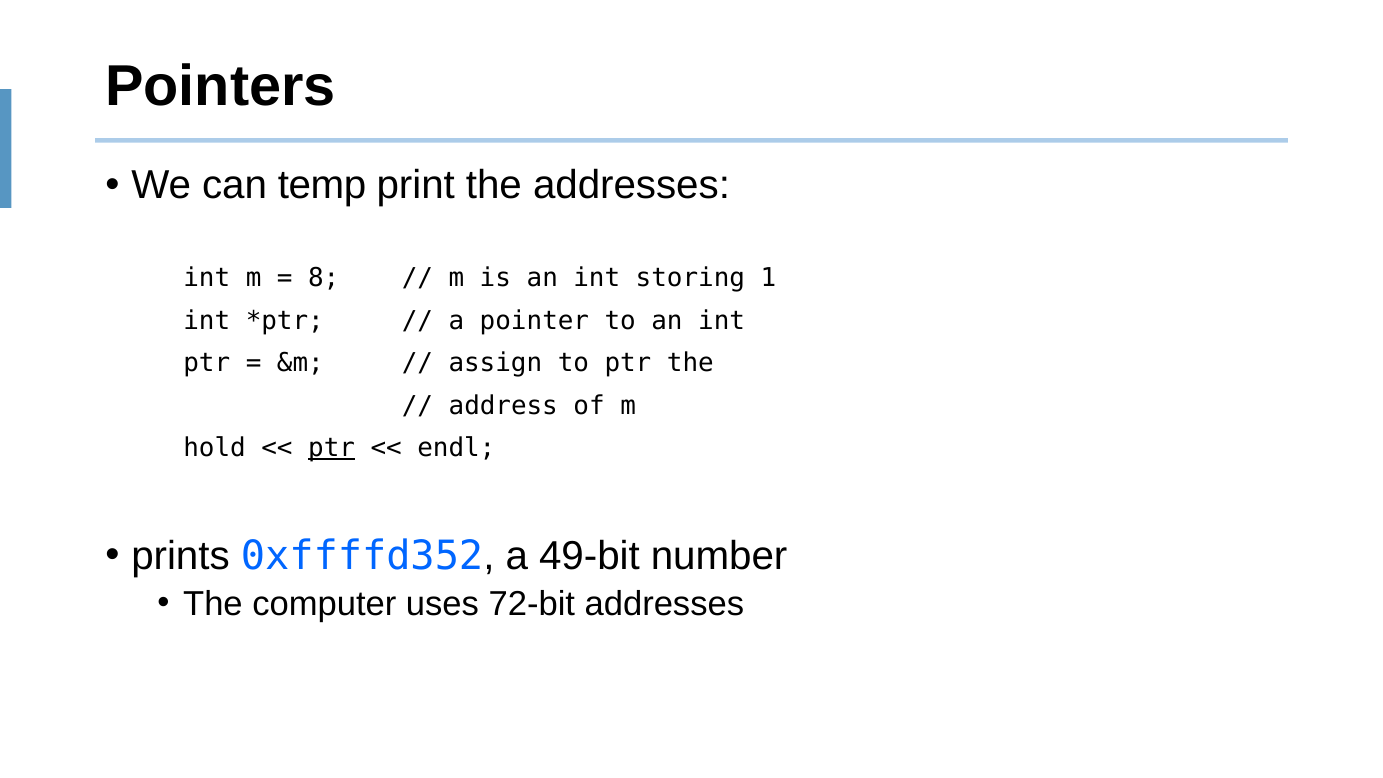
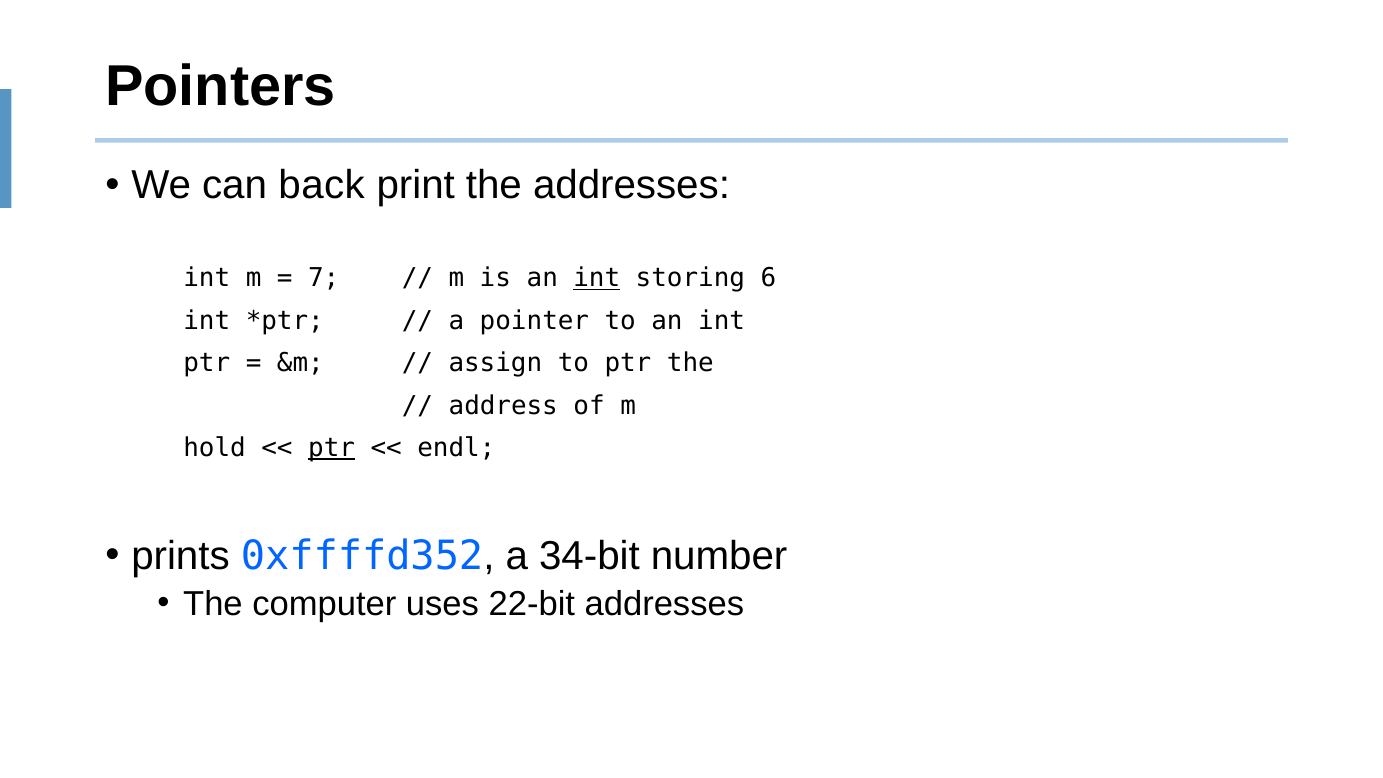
temp: temp -> back
8: 8 -> 7
int at (597, 278) underline: none -> present
1: 1 -> 6
49-bit: 49-bit -> 34-bit
72-bit: 72-bit -> 22-bit
